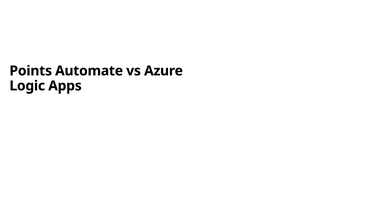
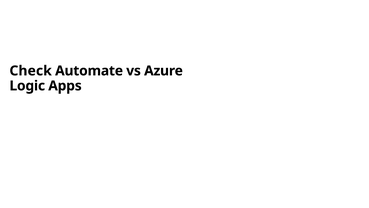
Points: Points -> Check
